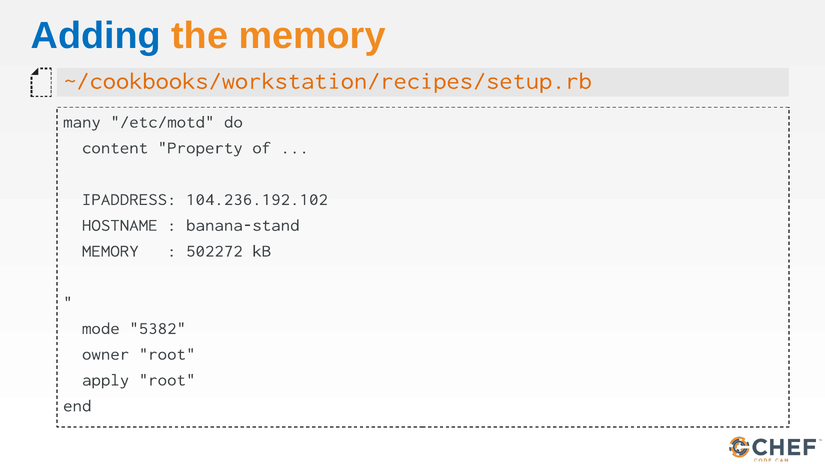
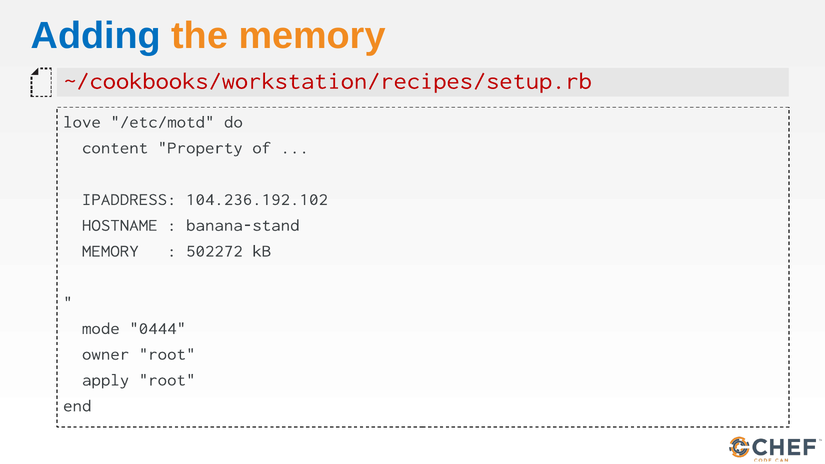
~/cookbooks/workstation/recipes/setup.rb colour: orange -> red
many: many -> love
5382: 5382 -> 0444
